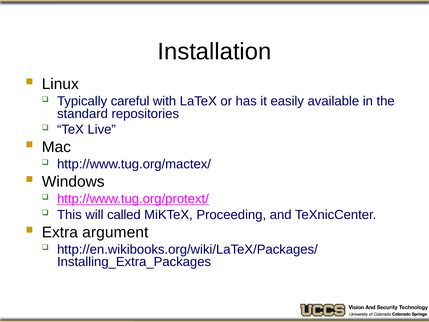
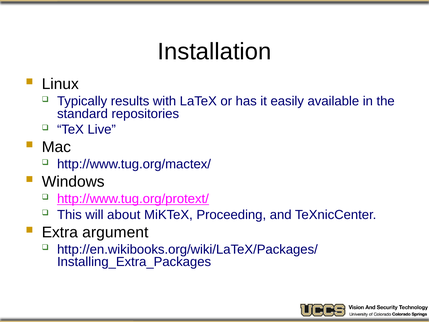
careful: careful -> results
called: called -> about
